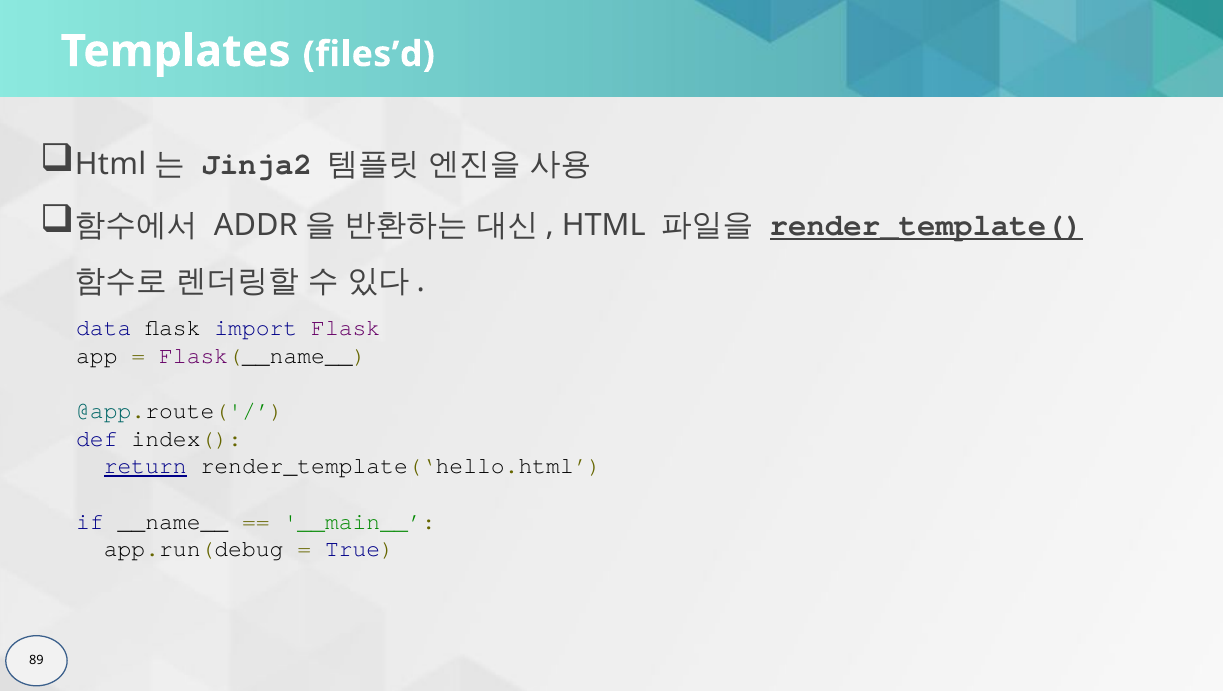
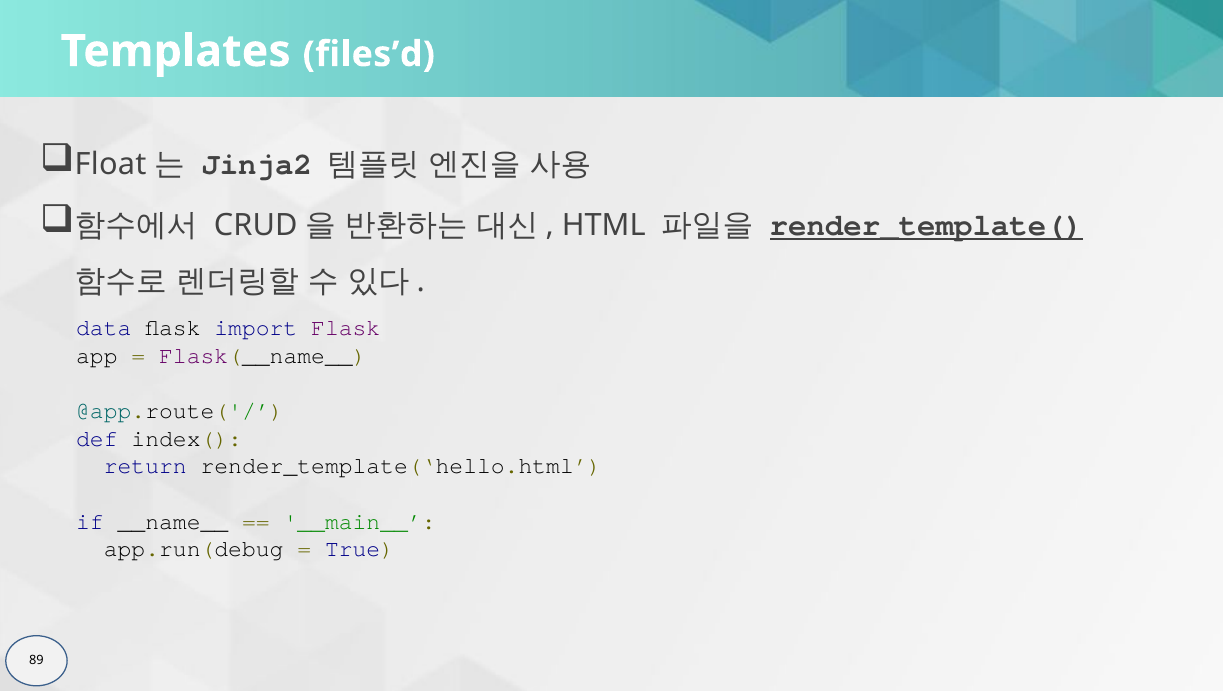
Html at (111, 164): Html -> Float
ADDR: ADDR -> CRUD
return underline: present -> none
